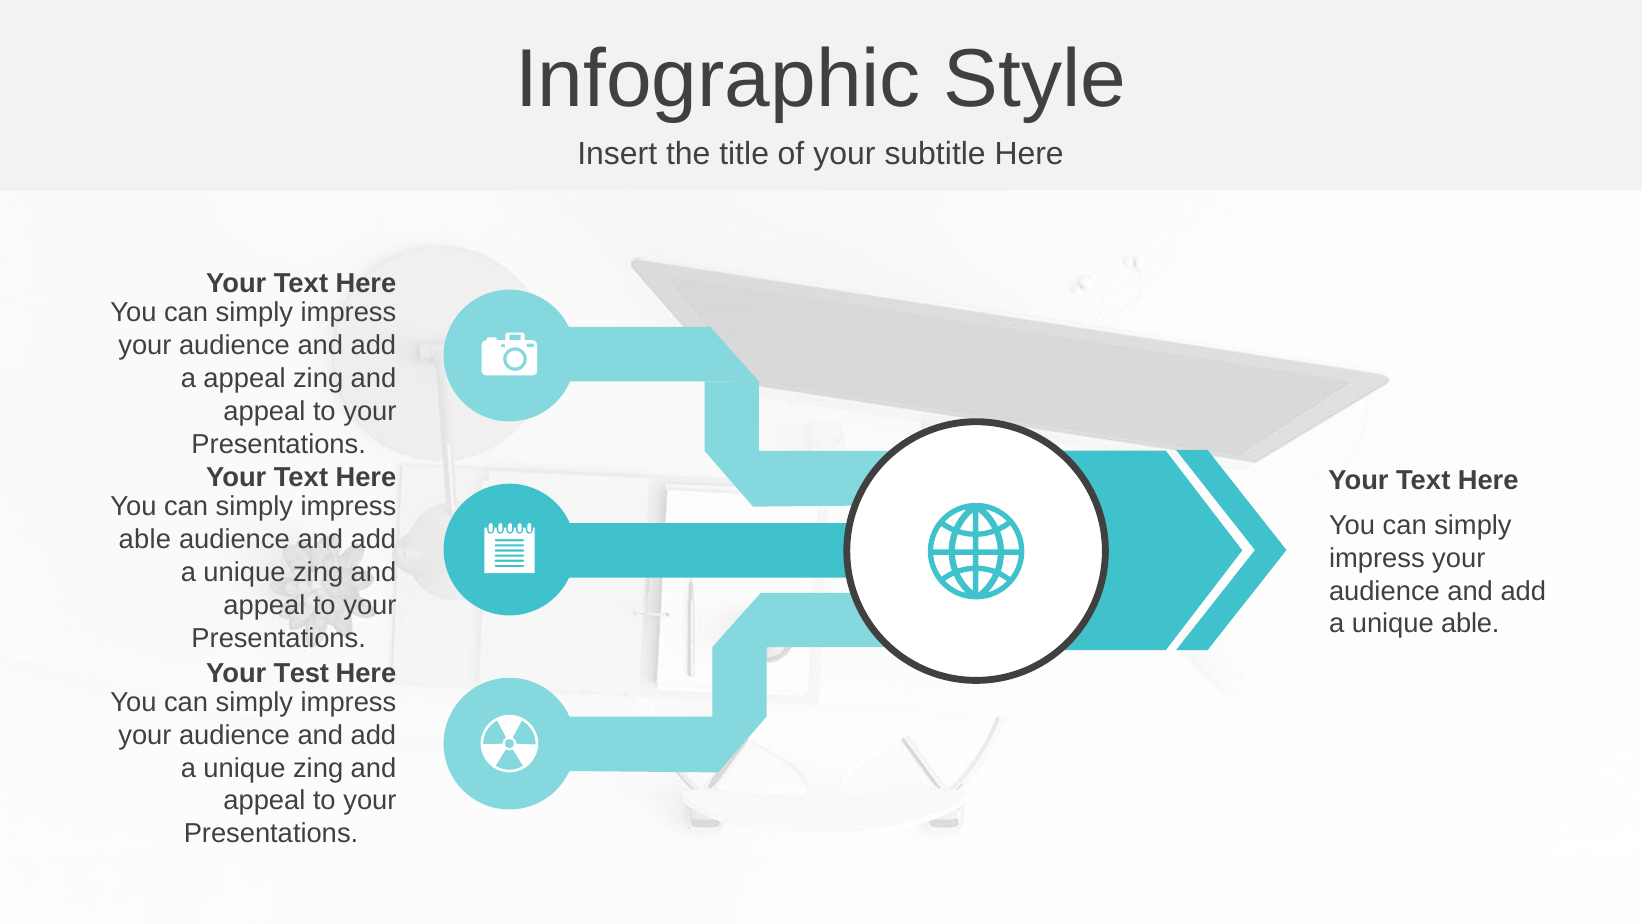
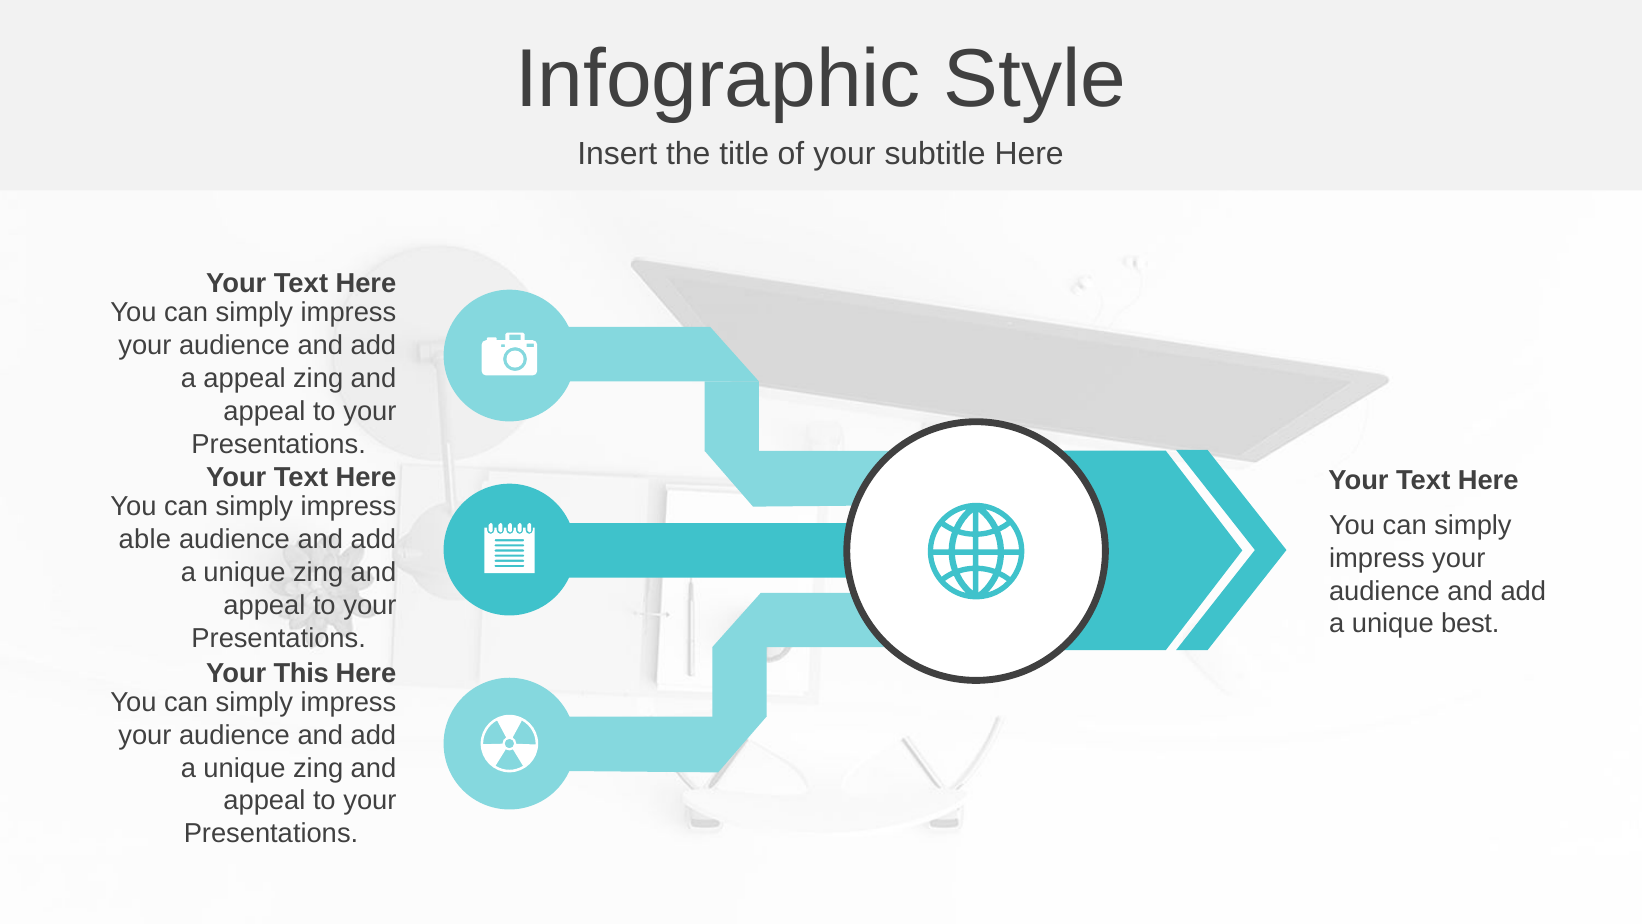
unique able: able -> best
Test: Test -> This
